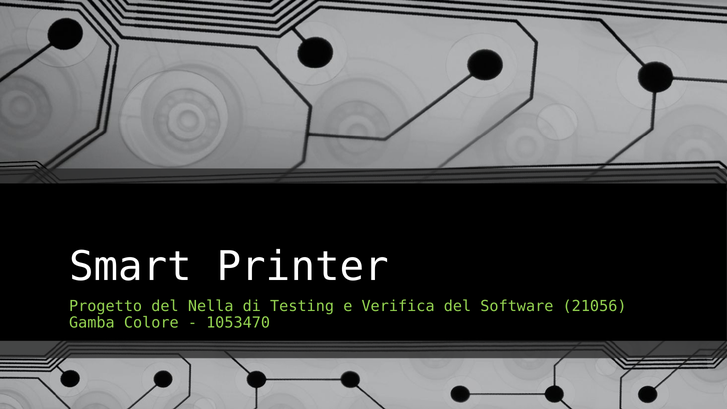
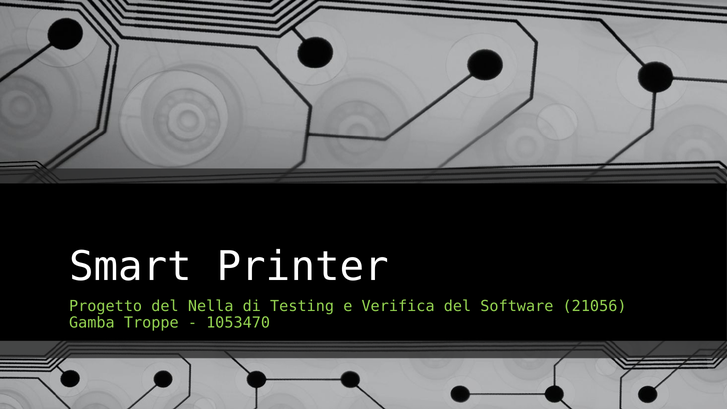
Colore: Colore -> Troppe
